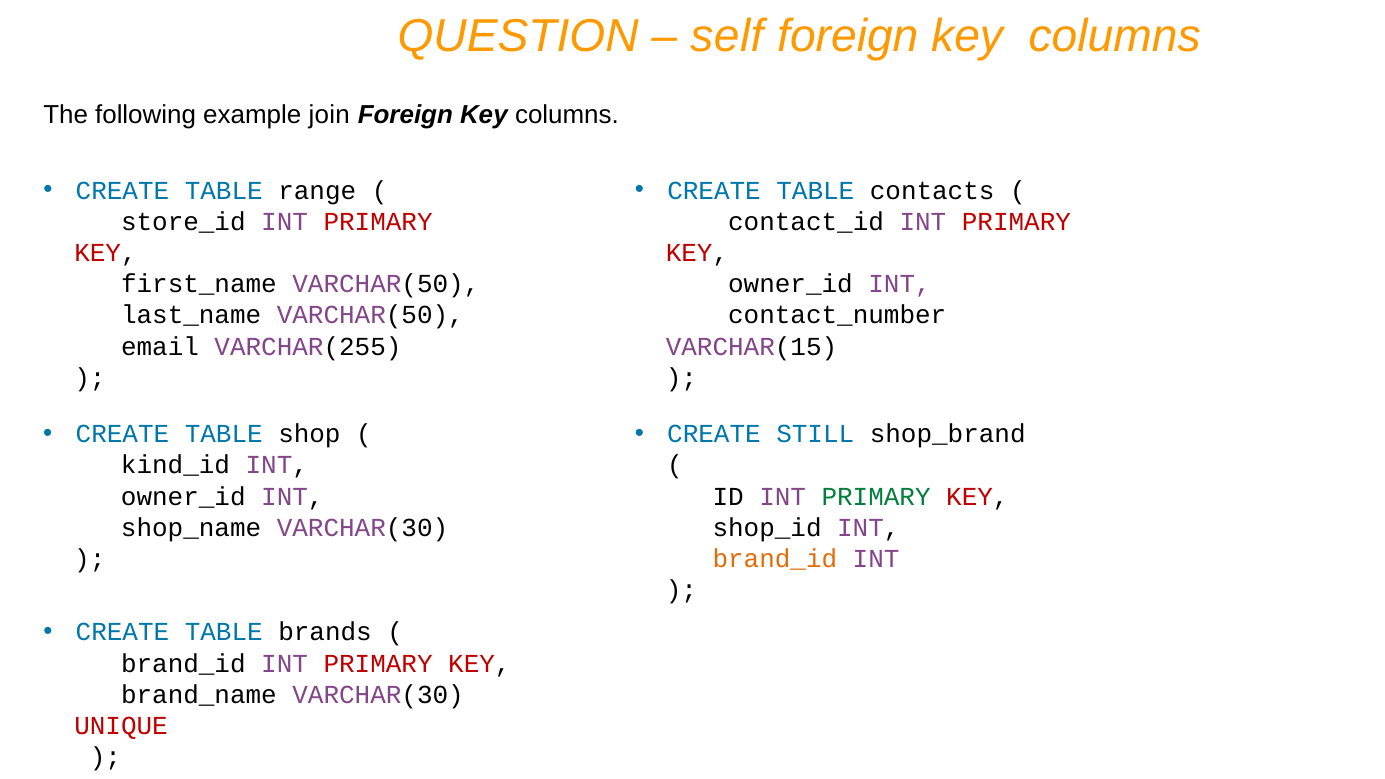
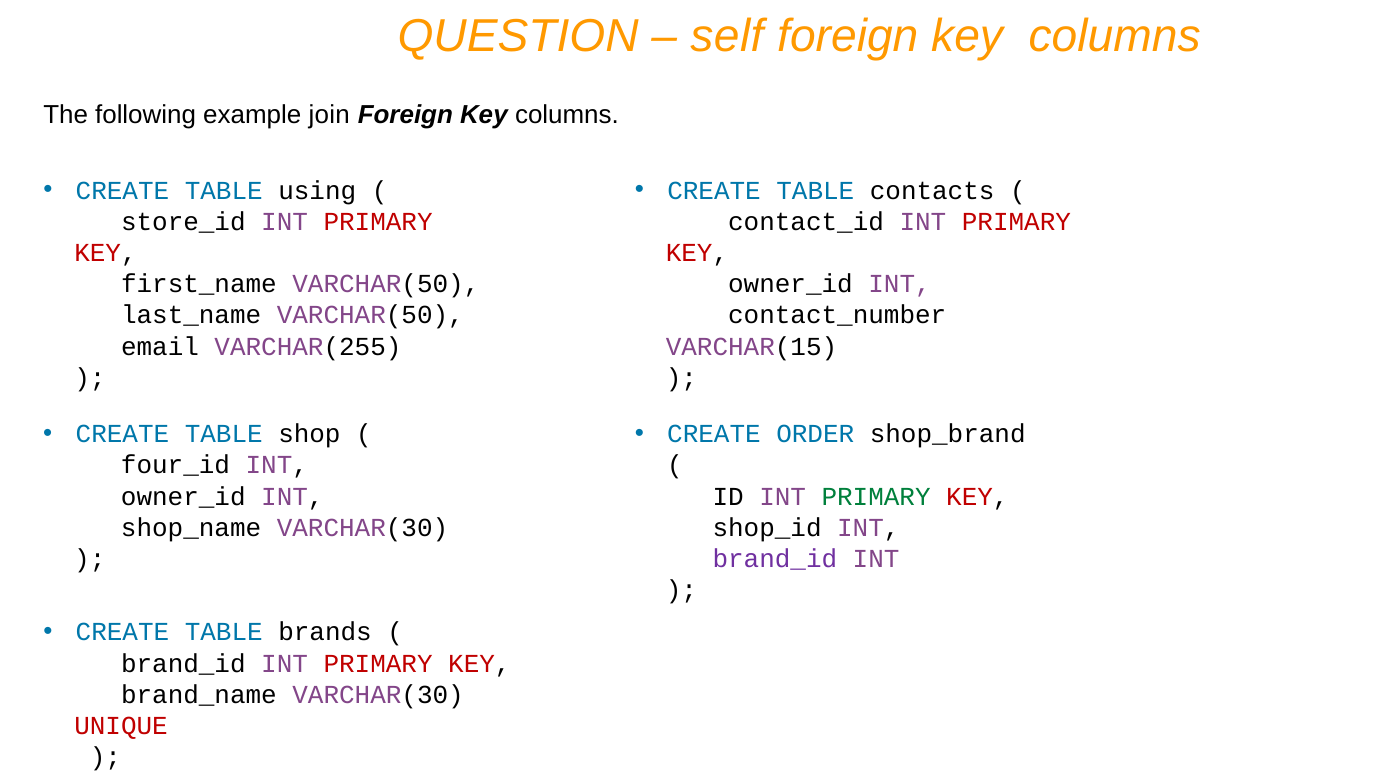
range: range -> using
STILL: STILL -> ORDER
kind_id: kind_id -> four_id
brand_id at (775, 559) colour: orange -> purple
